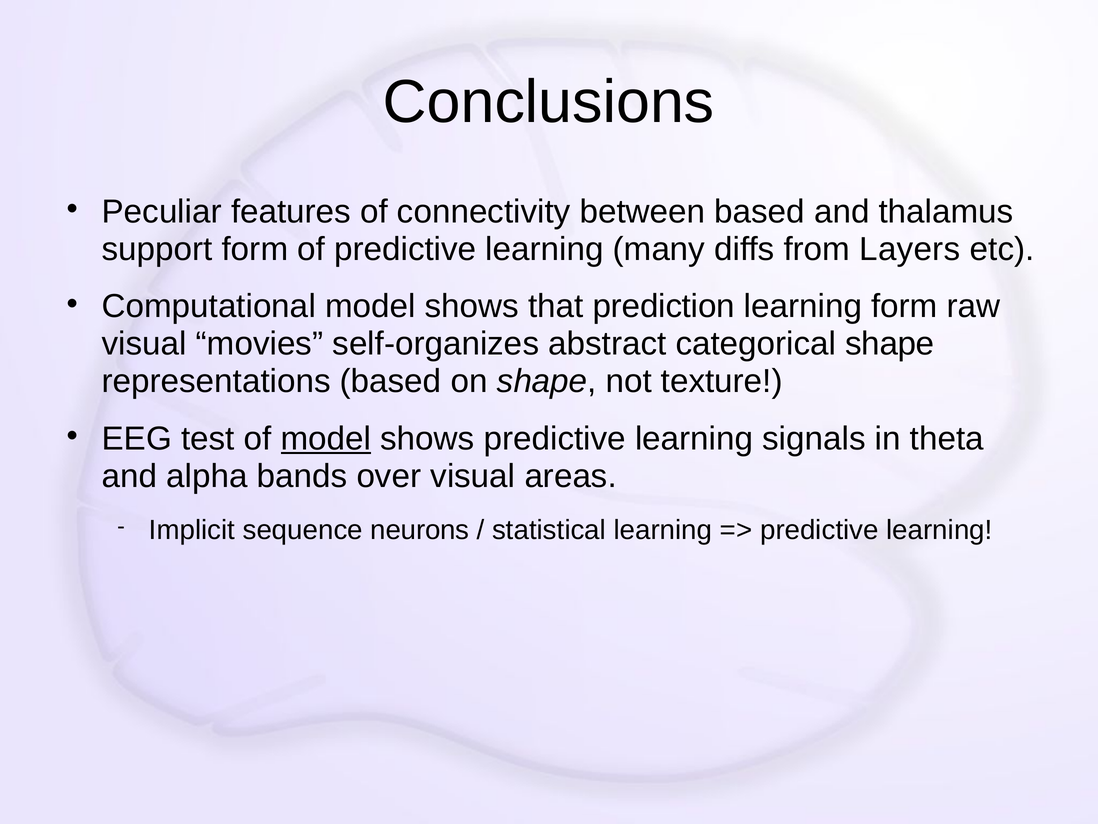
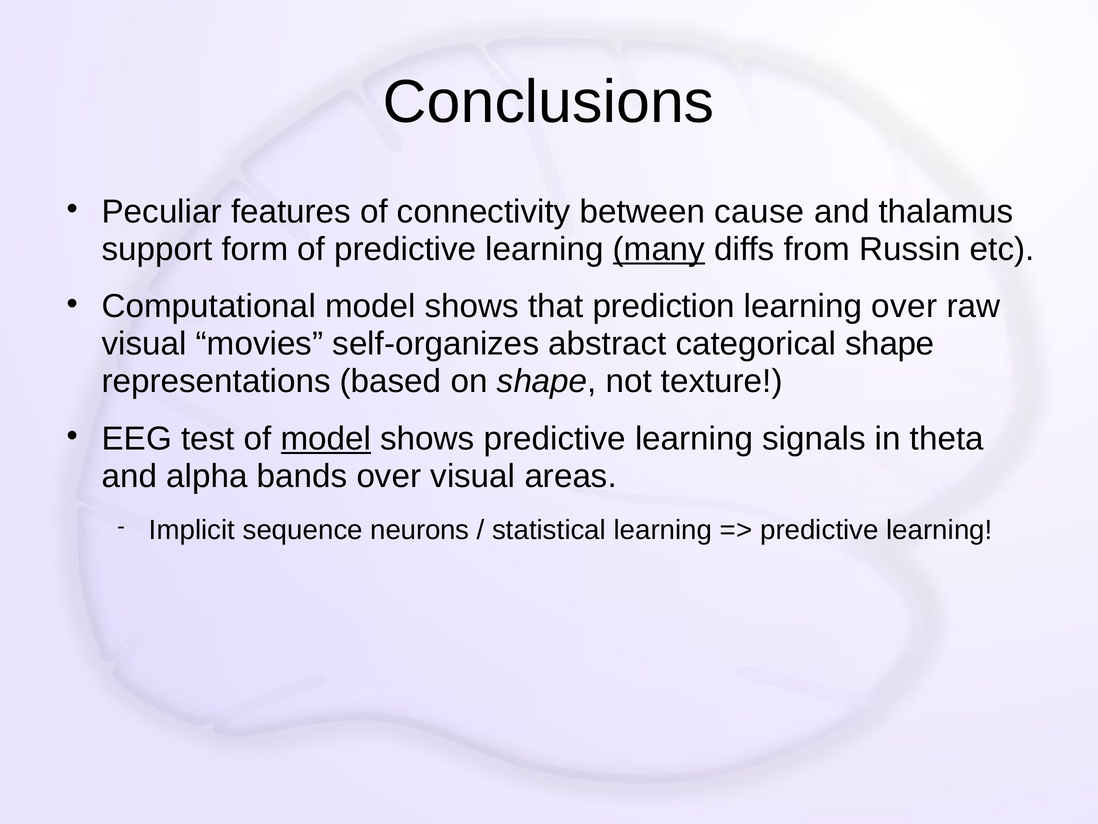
between based: based -> cause
many underline: none -> present
Layers: Layers -> Russin
learning form: form -> over
